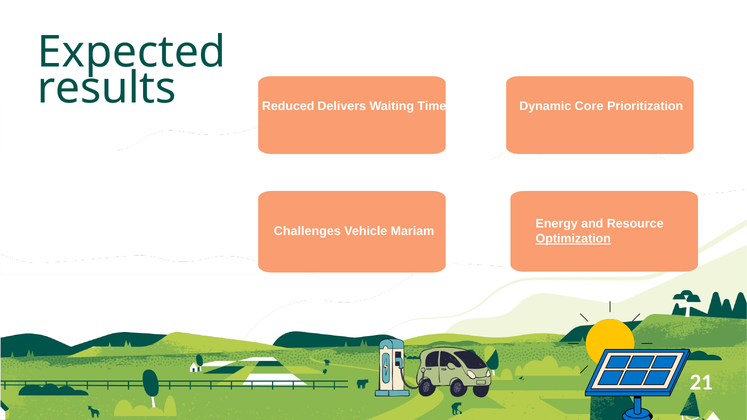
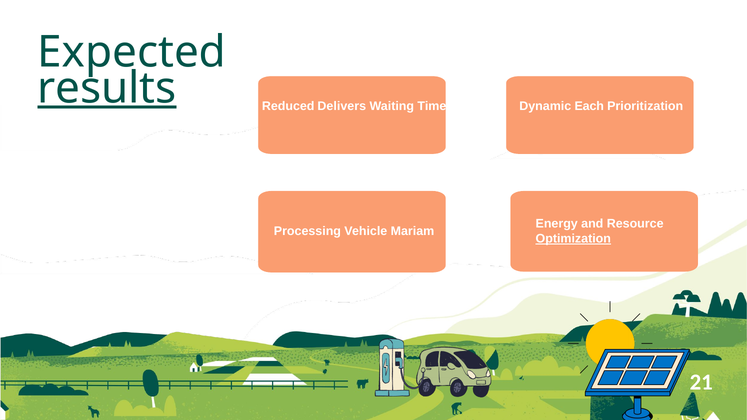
results underline: none -> present
Core: Core -> Each
Challenges: Challenges -> Processing
